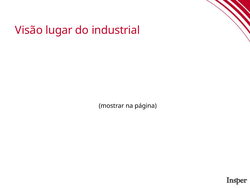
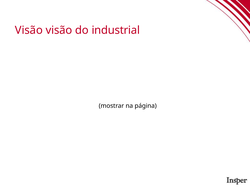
Visão lugar: lugar -> visão
